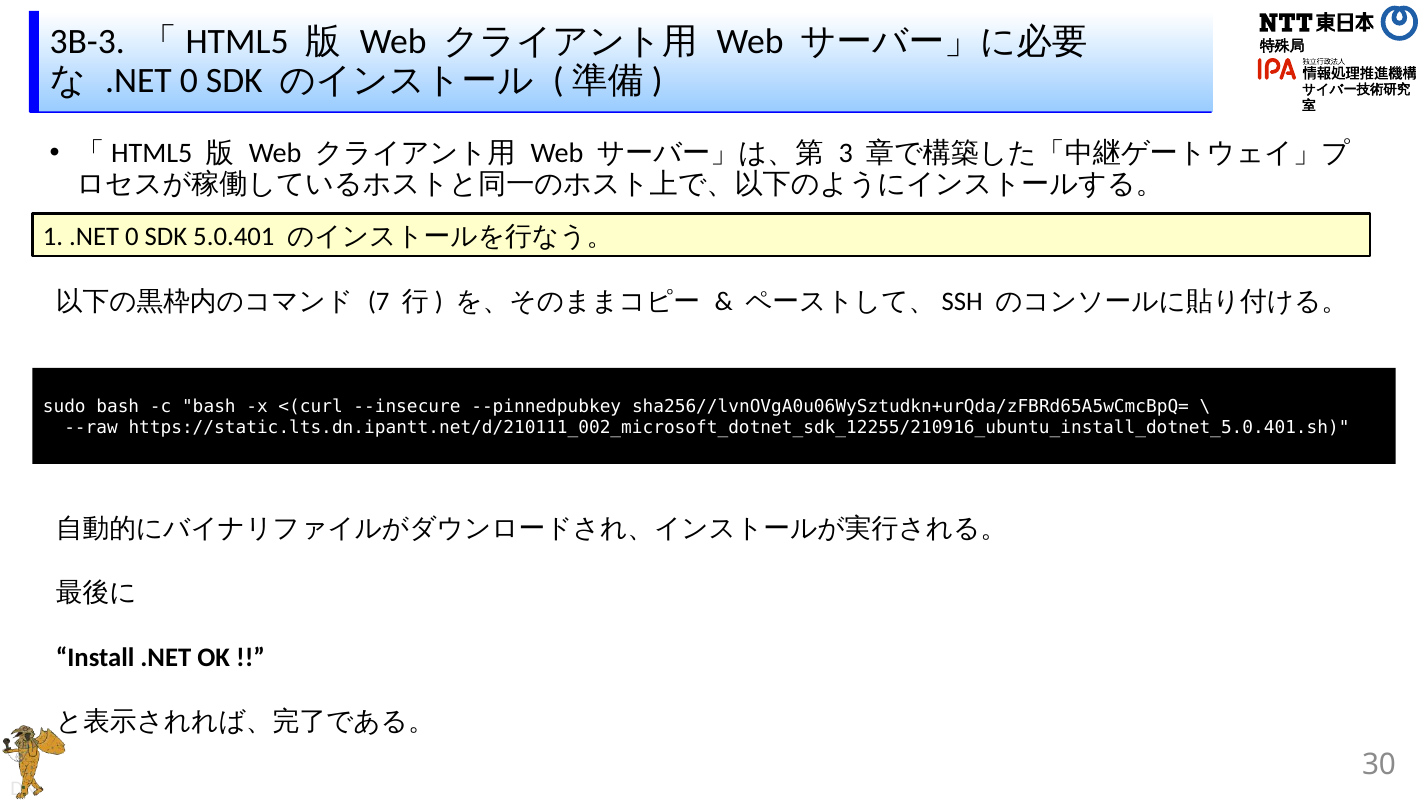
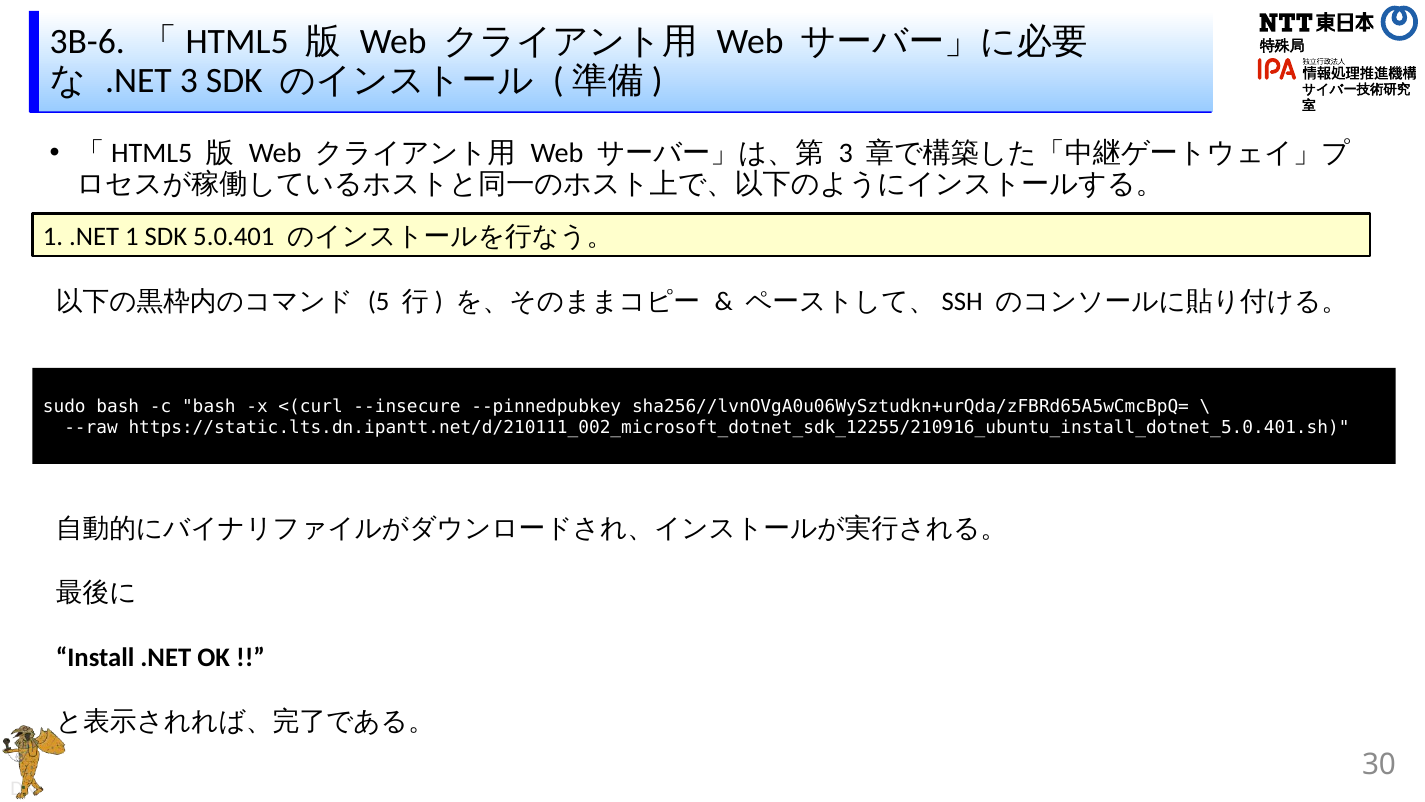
3B-3: 3B-3 -> 3B-6
0 at (189, 81): 0 -> 3
1 .NET 0: 0 -> 1
7: 7 -> 5
